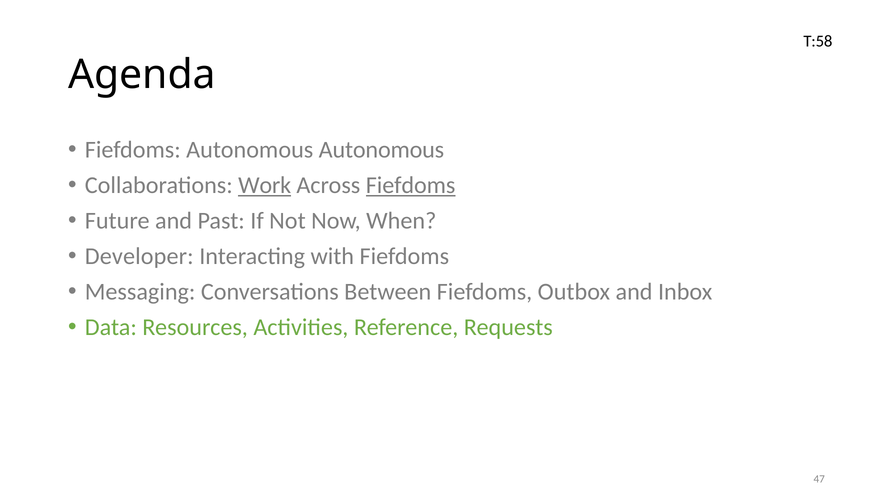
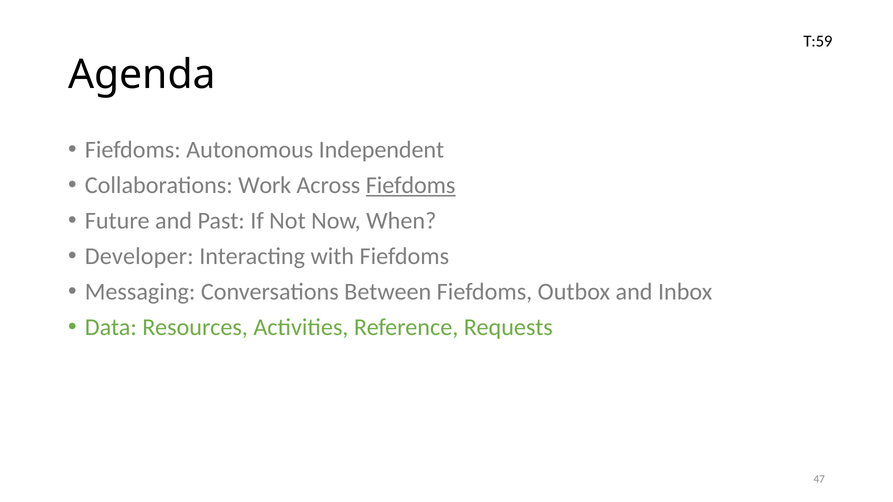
T:58: T:58 -> T:59
Autonomous Autonomous: Autonomous -> Independent
Work underline: present -> none
